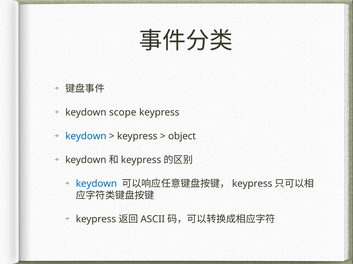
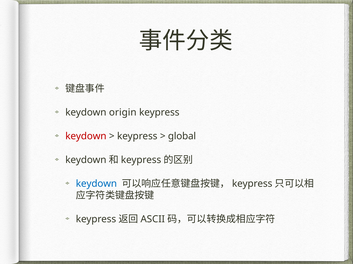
scope: scope -> origin
keydown at (86, 137) colour: blue -> red
object: object -> global
